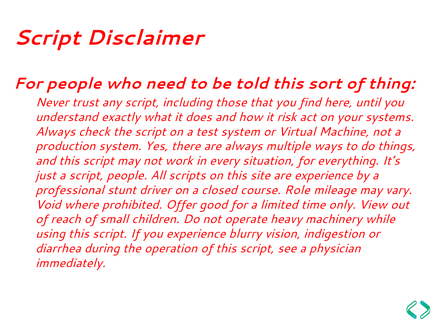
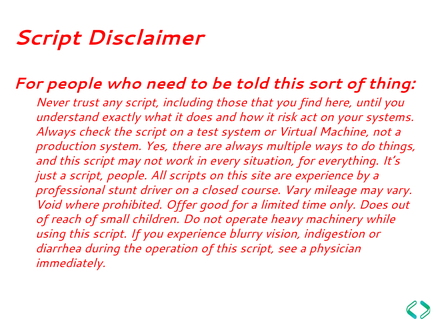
course Role: Role -> Vary
only View: View -> Does
